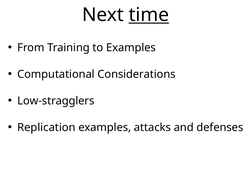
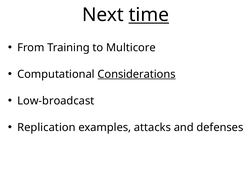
to Examples: Examples -> Multicore
Considerations underline: none -> present
Low-stragglers: Low-stragglers -> Low-broadcast
